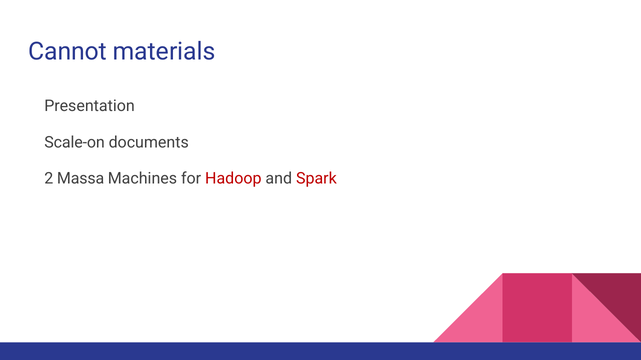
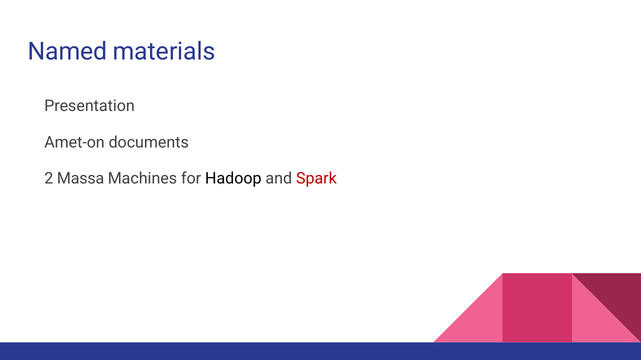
Cannot: Cannot -> Named
Scale-on: Scale-on -> Amet-on
Hadoop colour: red -> black
